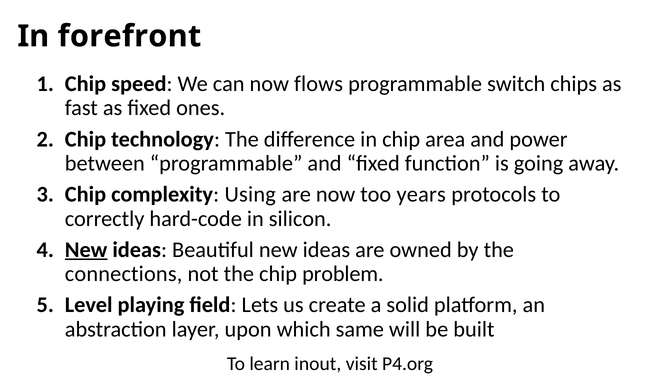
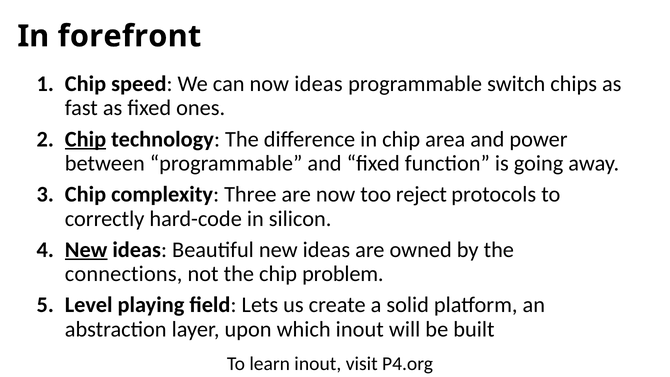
now flows: flows -> ideas
Chip at (85, 139) underline: none -> present
Using: Using -> Three
years: years -> reject
which same: same -> inout
